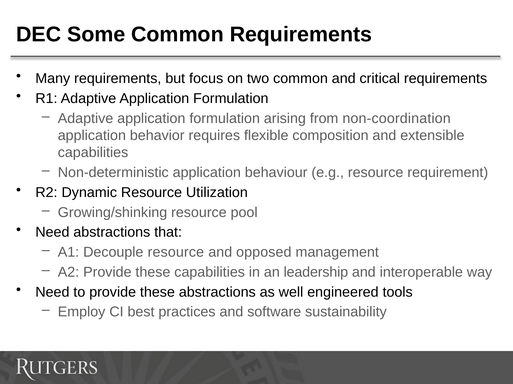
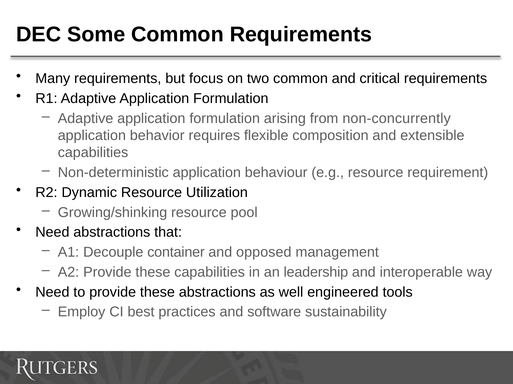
non-coordination: non-coordination -> non-concurrently
Decouple resource: resource -> container
